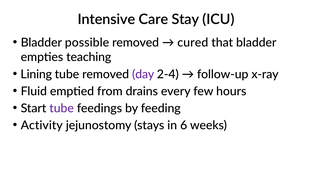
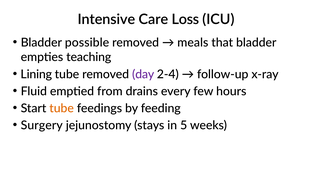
Stay: Stay -> Loss
cured: cured -> meals
tube at (62, 108) colour: purple -> orange
Activity: Activity -> Surgery
6: 6 -> 5
